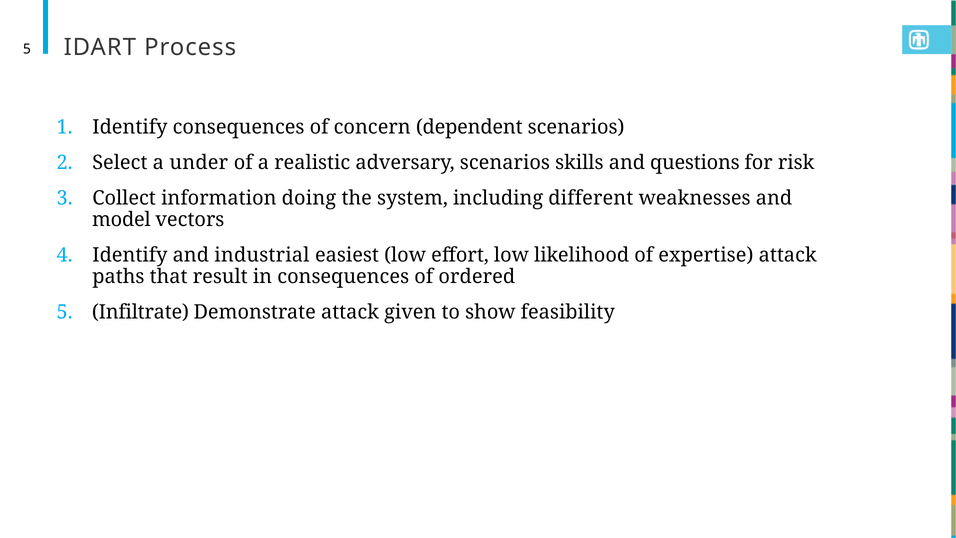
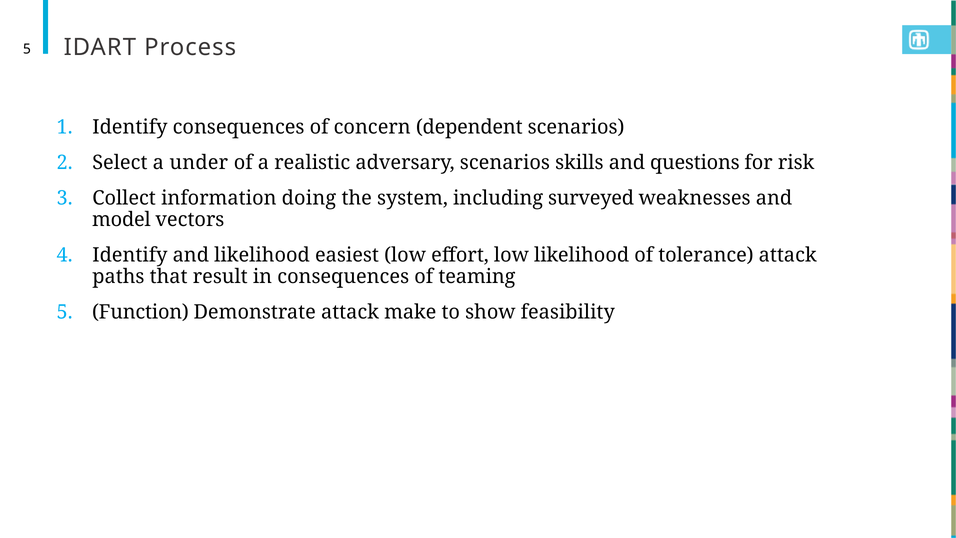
different: different -> surveyed
and industrial: industrial -> likelihood
expertise: expertise -> tolerance
ordered: ordered -> teaming
Infiltrate: Infiltrate -> Function
given: given -> make
